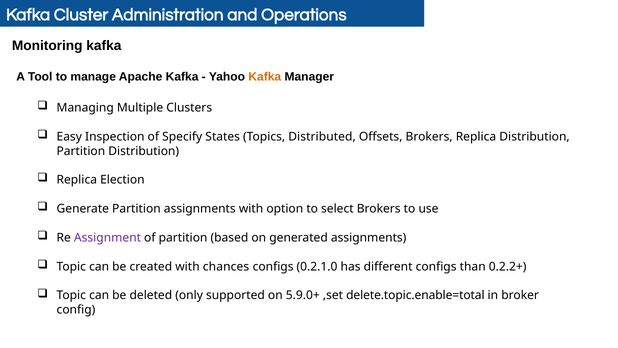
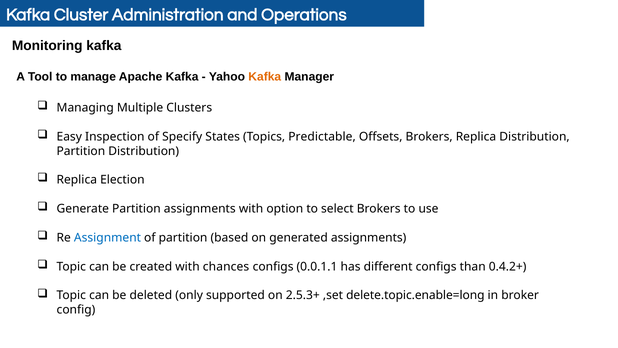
Distributed: Distributed -> Predictable
Assignment colour: purple -> blue
0.2.1.0: 0.2.1.0 -> 0.0.1.1
0.2.2+: 0.2.2+ -> 0.4.2+
5.9.0+: 5.9.0+ -> 2.5.3+
delete.topic.enable=total: delete.topic.enable=total -> delete.topic.enable=long
